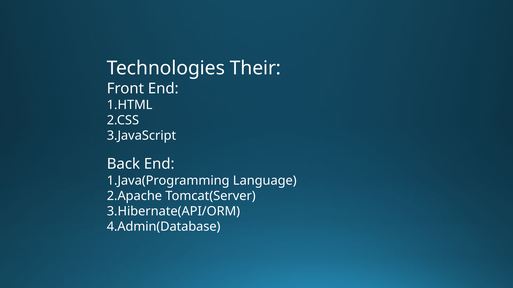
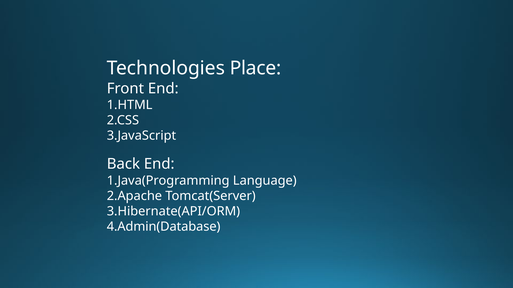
Their: Their -> Place
